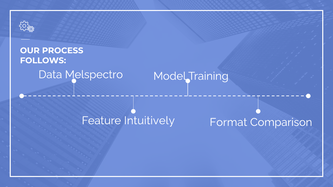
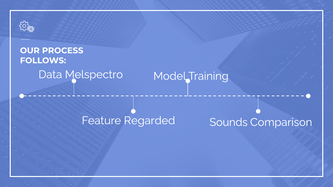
Intuitively: Intuitively -> Regarded
Format: Format -> Sounds
